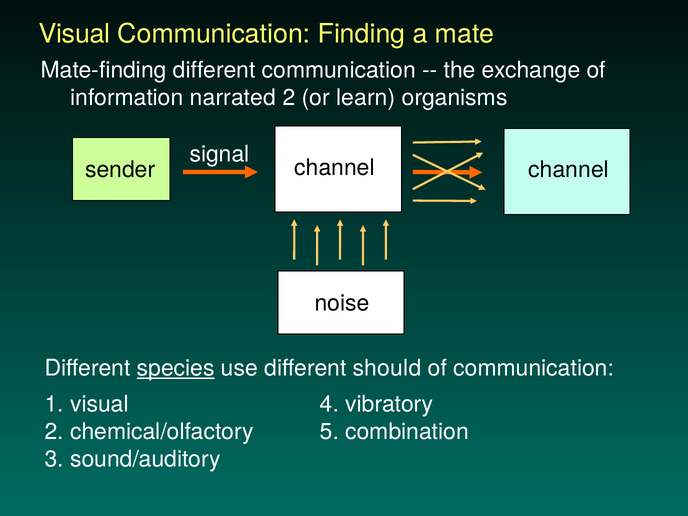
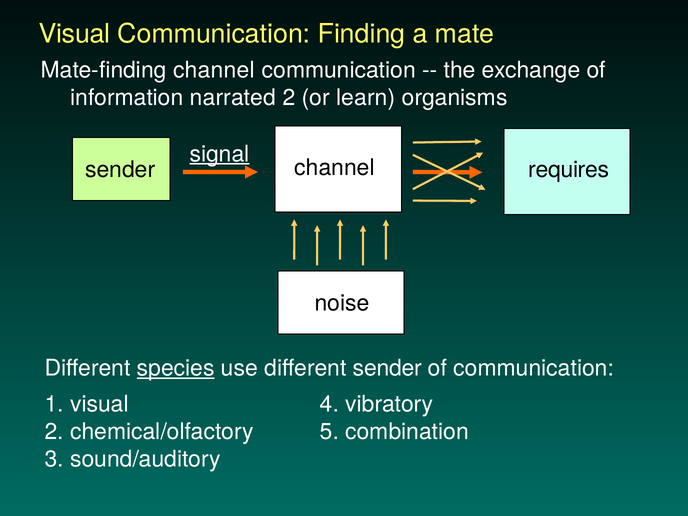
Mate-finding different: different -> channel
signal underline: none -> present
channel at (569, 169): channel -> requires
different should: should -> sender
